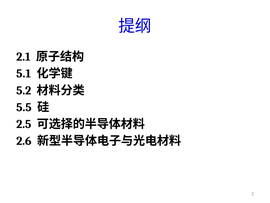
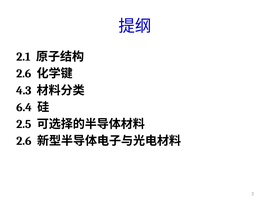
5.1 at (24, 73): 5.1 -> 2.6
5.2: 5.2 -> 4.3
5.5: 5.5 -> 6.4
